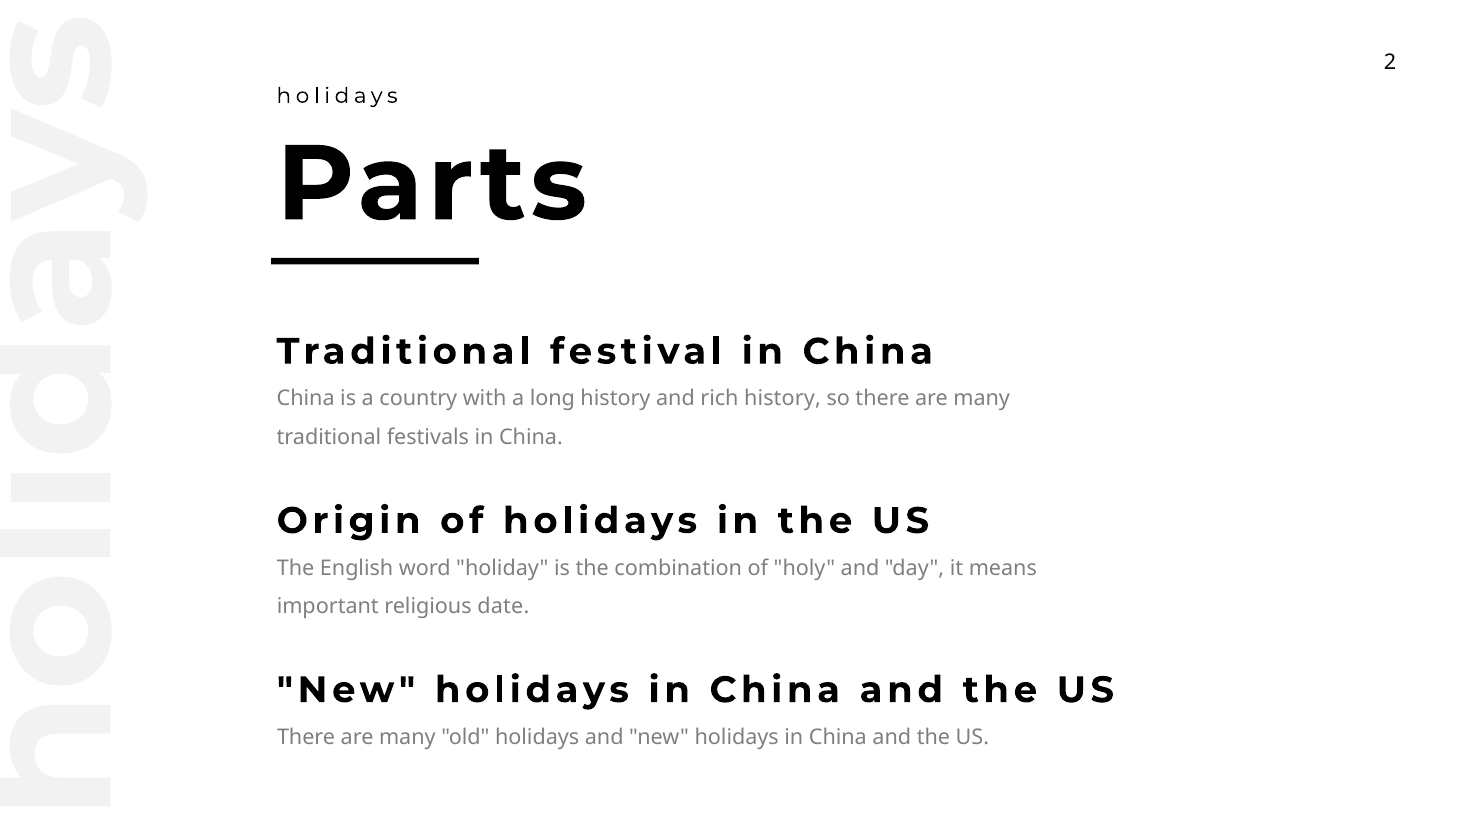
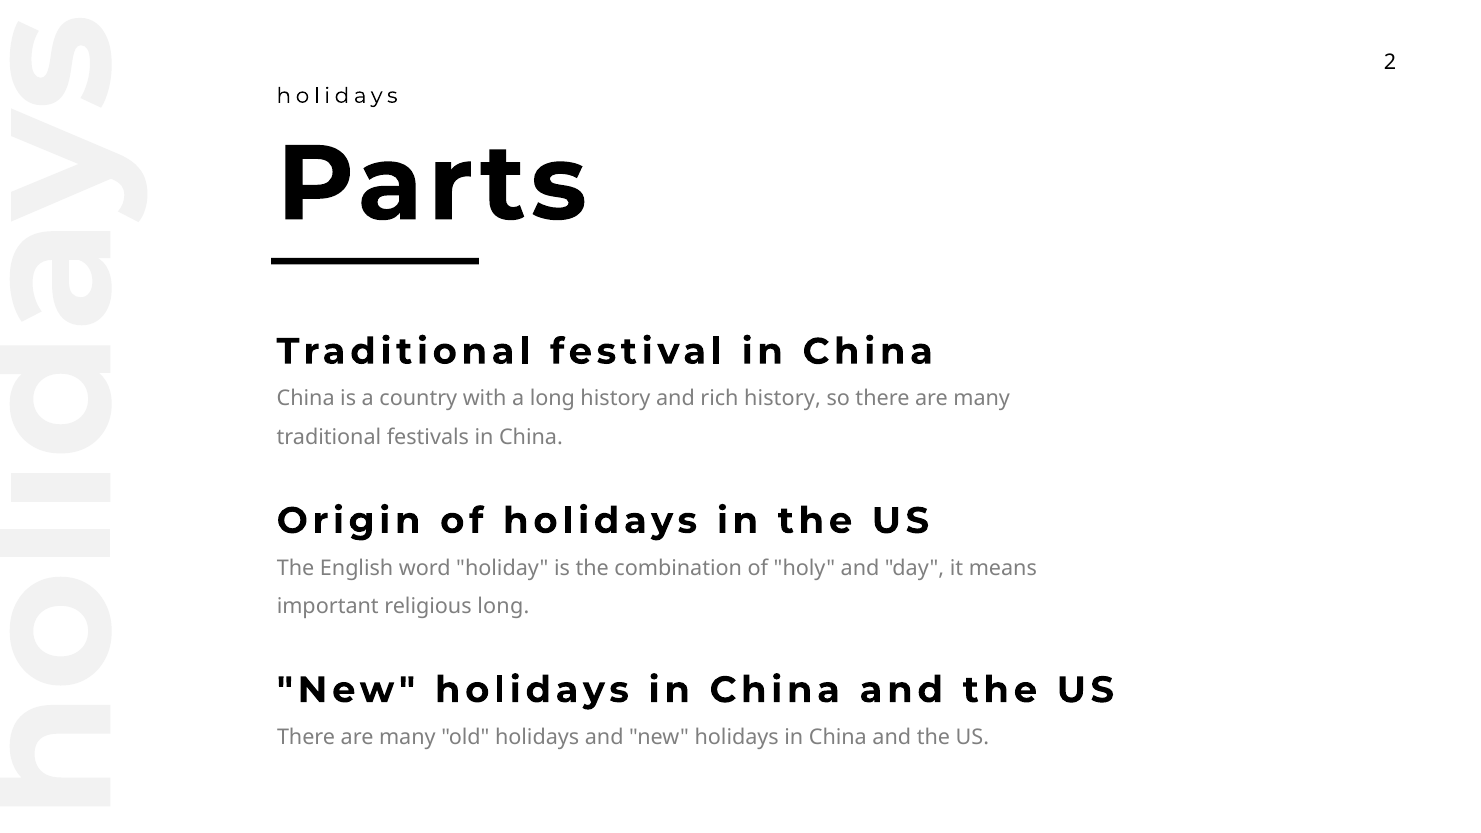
religious date: date -> long
